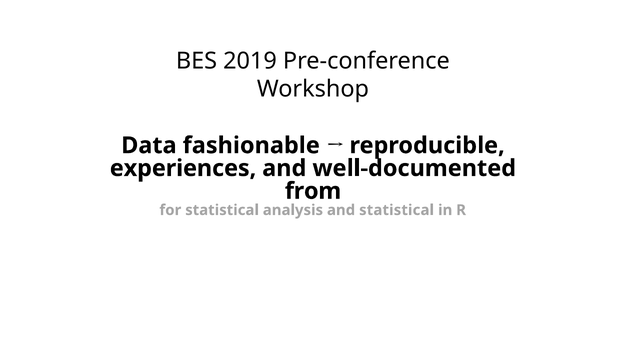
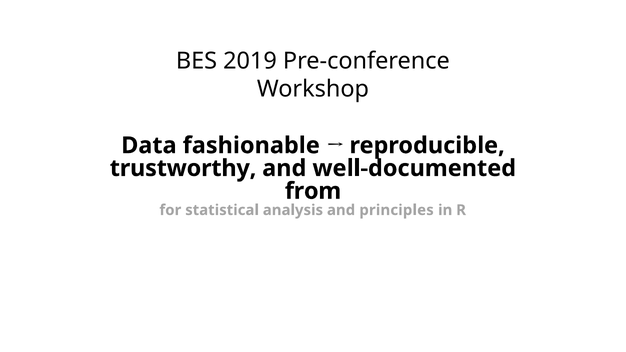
experiences: experiences -> trustworthy
and statistical: statistical -> principles
